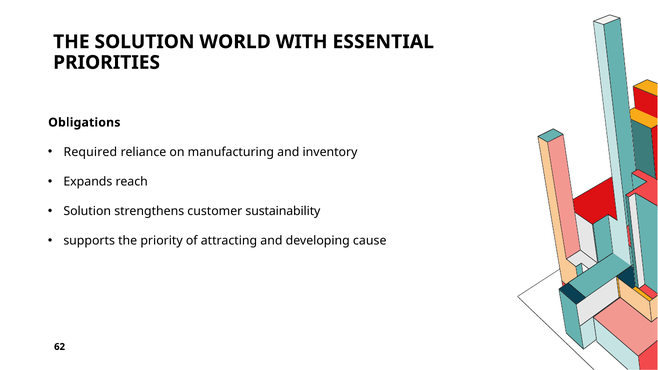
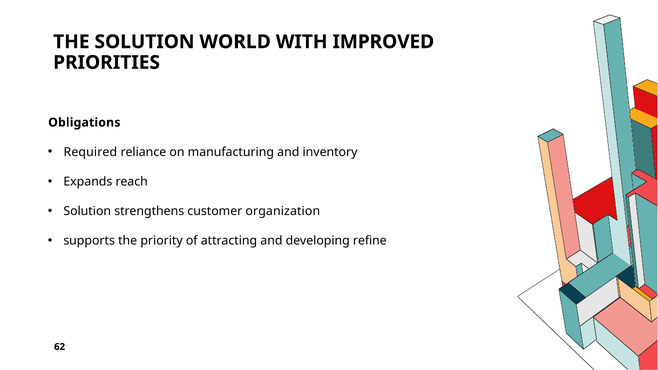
ESSENTIAL: ESSENTIAL -> IMPROVED
sustainability: sustainability -> organization
cause: cause -> refine
